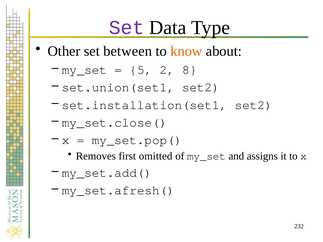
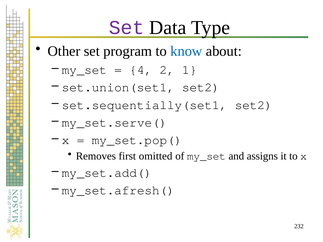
between: between -> program
know colour: orange -> blue
5: 5 -> 4
8: 8 -> 1
set.installation(set1: set.installation(set1 -> set.sequentially(set1
my_set.close(: my_set.close( -> my_set.serve(
